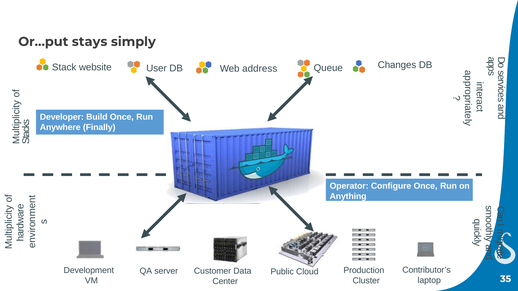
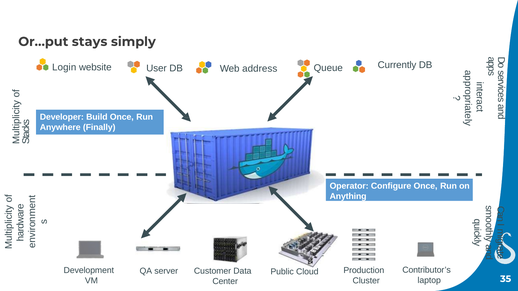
Stack: Stack -> Login
Changes: Changes -> Currently
